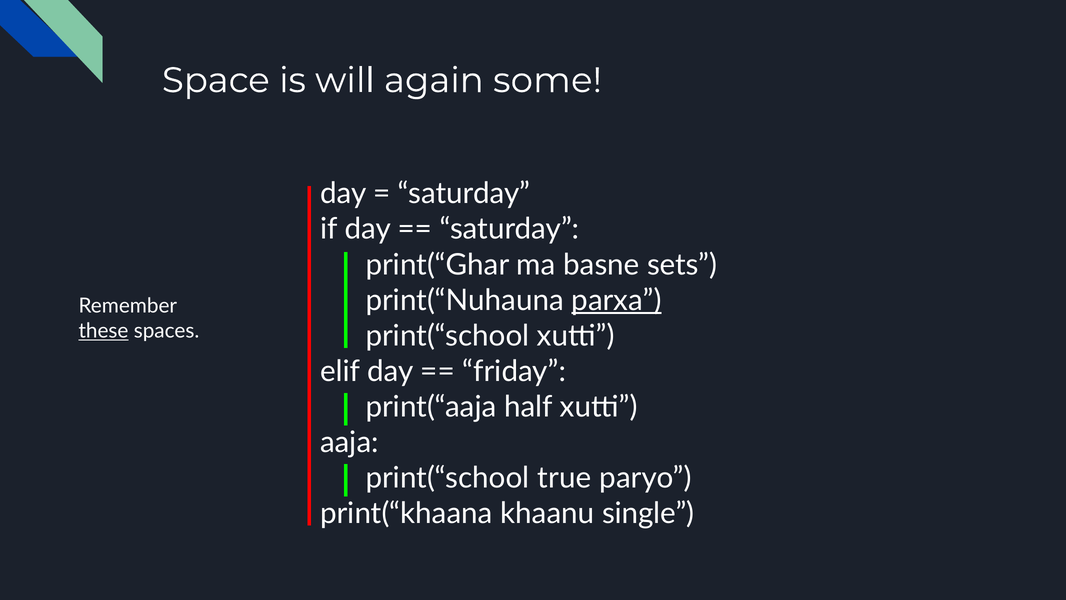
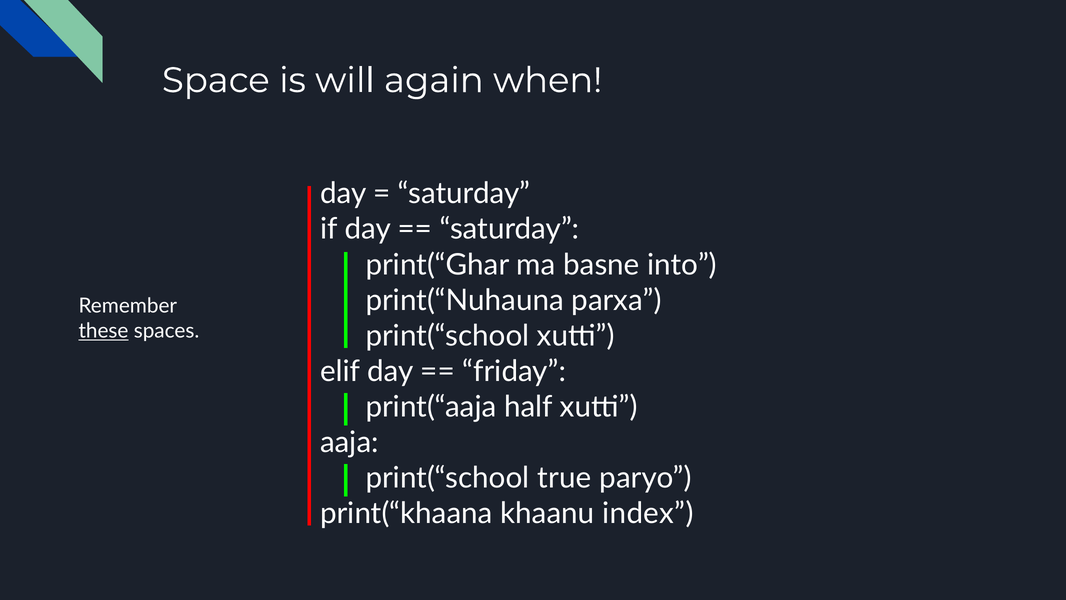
some: some -> when
sets: sets -> into
parxa underline: present -> none
single: single -> index
